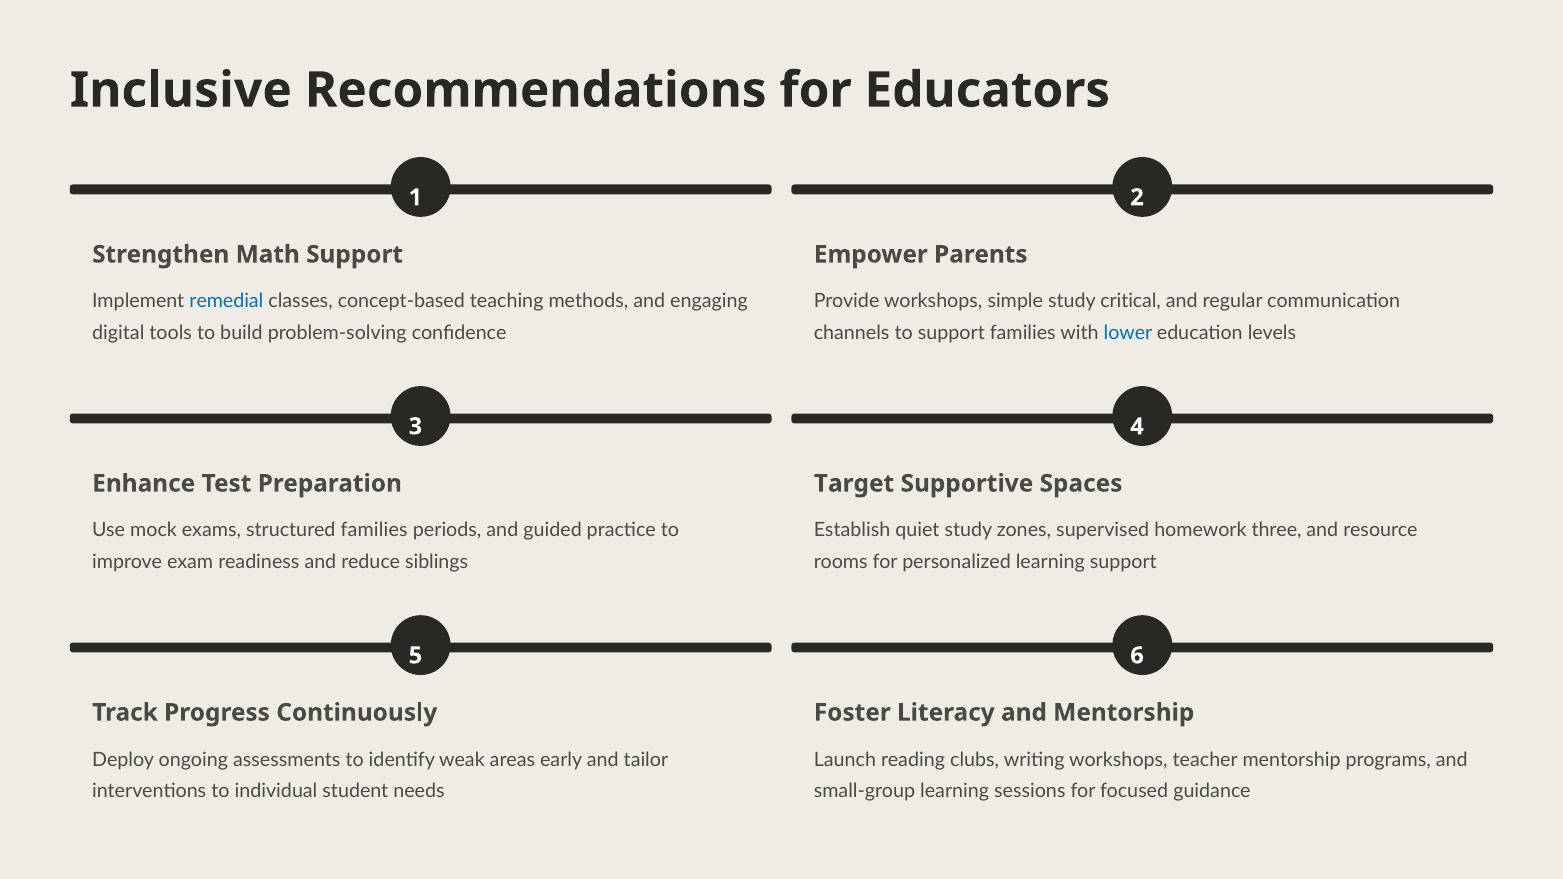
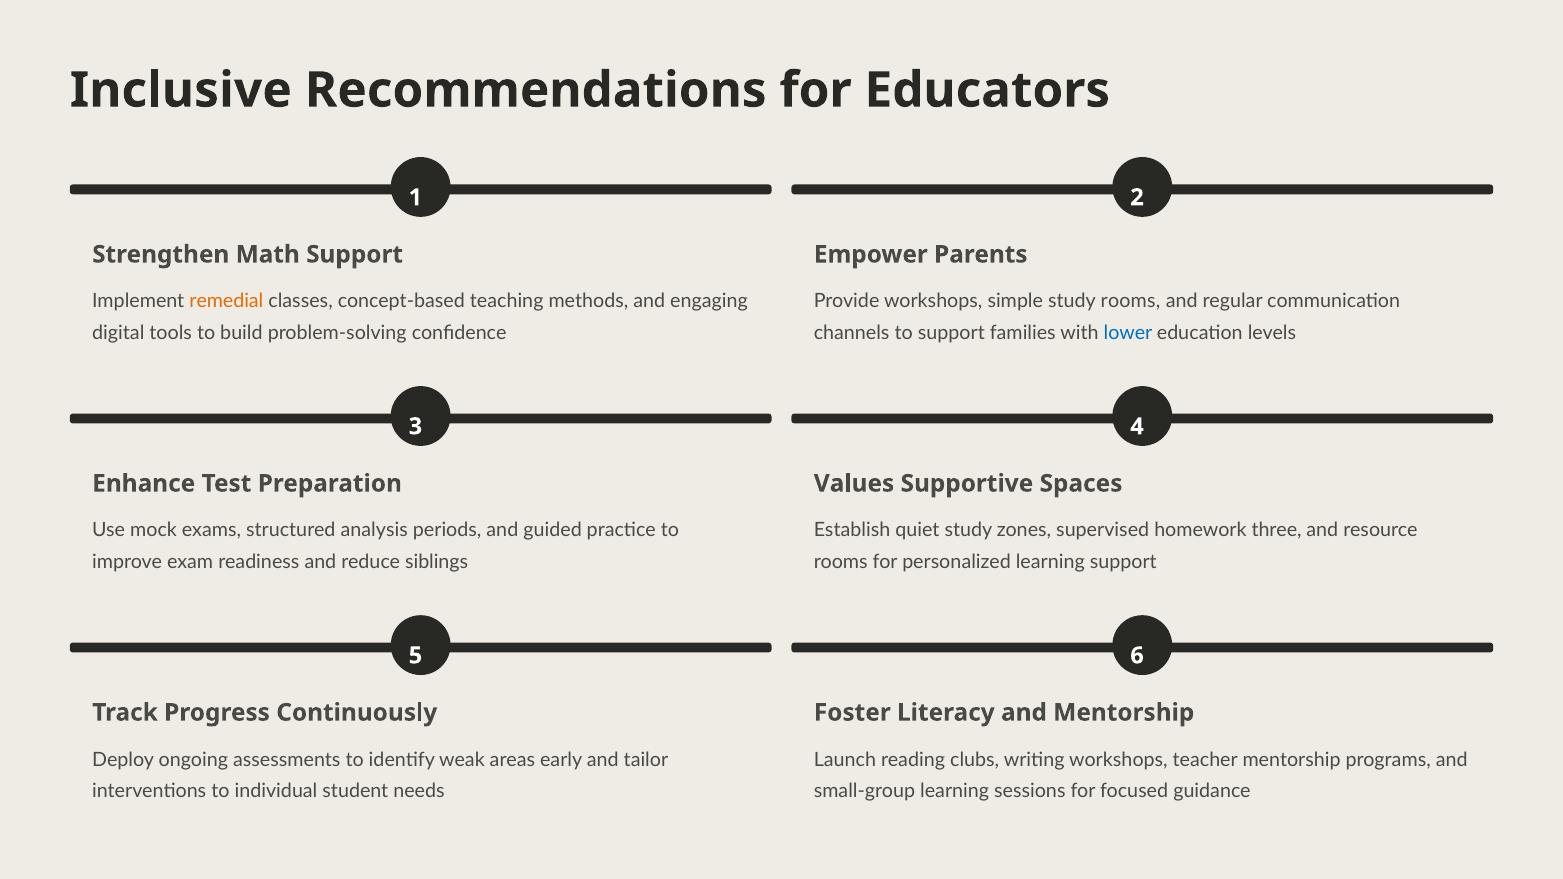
remedial colour: blue -> orange
study critical: critical -> rooms
Target: Target -> Values
structured families: families -> analysis
